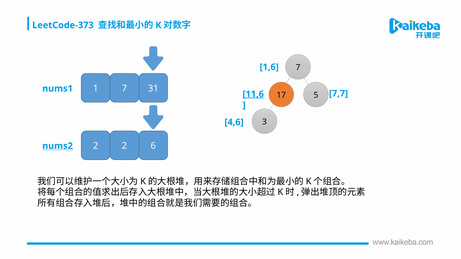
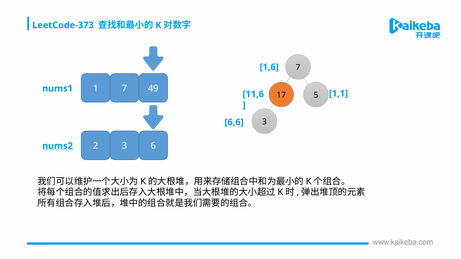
31: 31 -> 49
11,6 underline: present -> none
7,7: 7,7 -> 1,1
4,6: 4,6 -> 6,6
2 2: 2 -> 3
